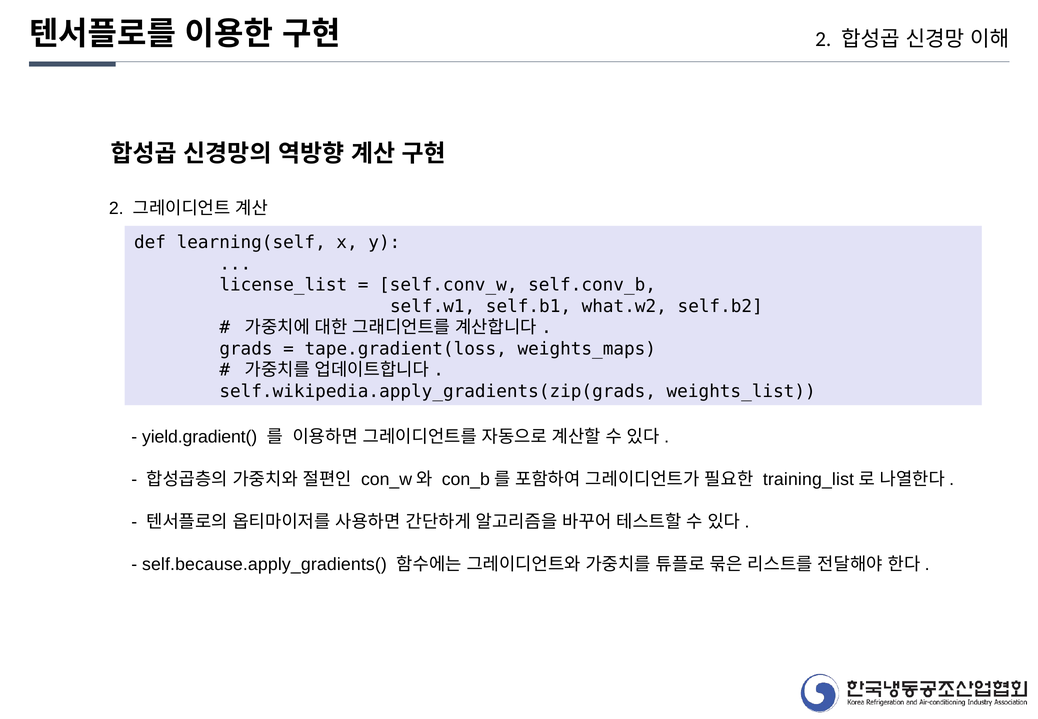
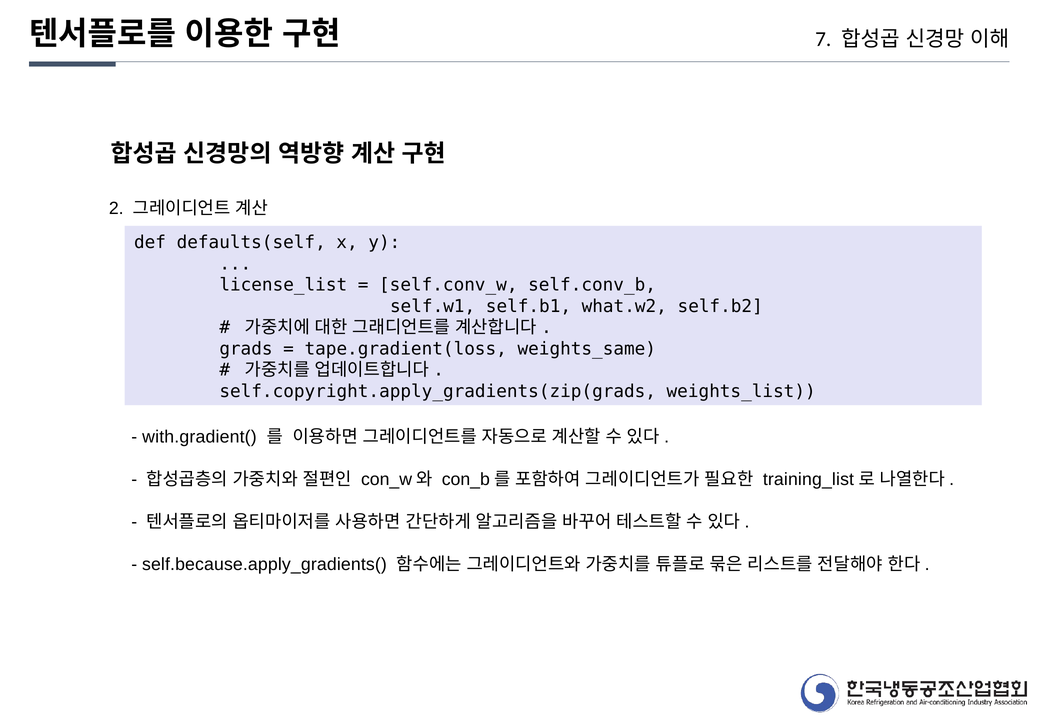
2 at (823, 39): 2 -> 7
learning(self: learning(self -> defaults(self
weights_maps: weights_maps -> weights_same
self.wikipedia.apply_gradients(zip(grads: self.wikipedia.apply_gradients(zip(grads -> self.copyright.apply_gradients(zip(grads
yield.gradient(: yield.gradient( -> with.gradient(
